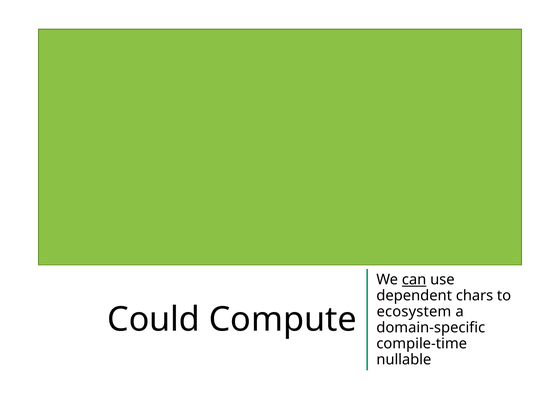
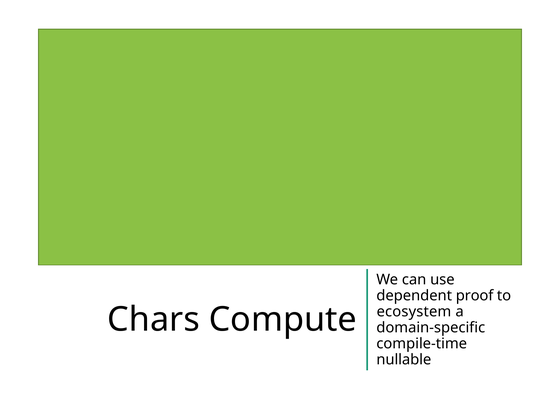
can underline: present -> none
chars: chars -> proof
Could: Could -> Chars
